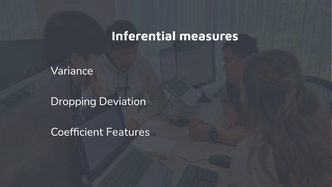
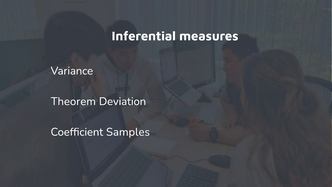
Dropping: Dropping -> Theorem
Features: Features -> Samples
